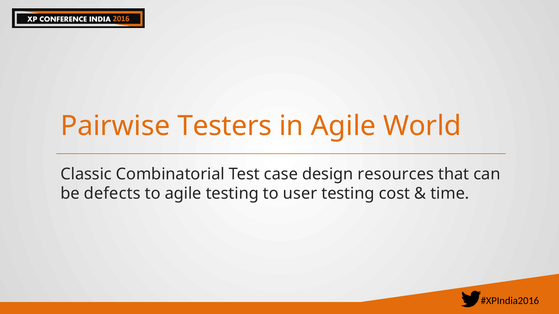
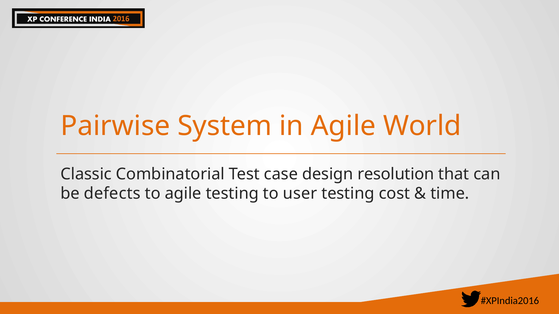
Testers: Testers -> System
resources: resources -> resolution
